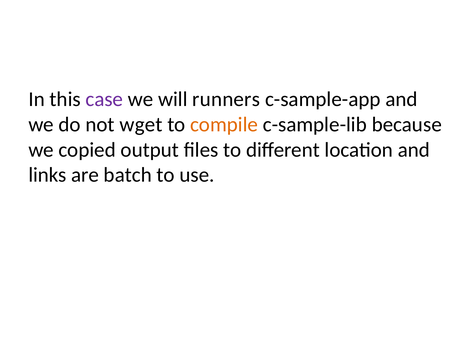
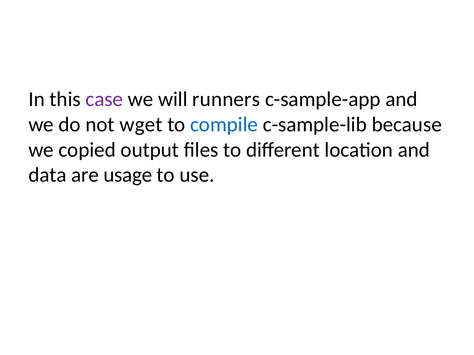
compile colour: orange -> blue
links: links -> data
batch: batch -> usage
